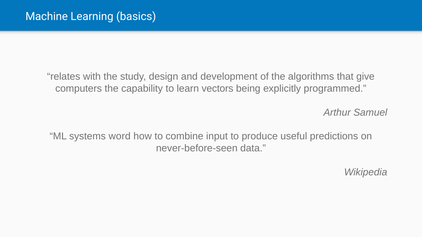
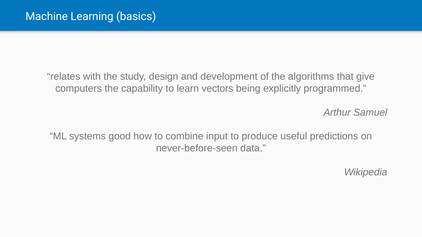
word: word -> good
